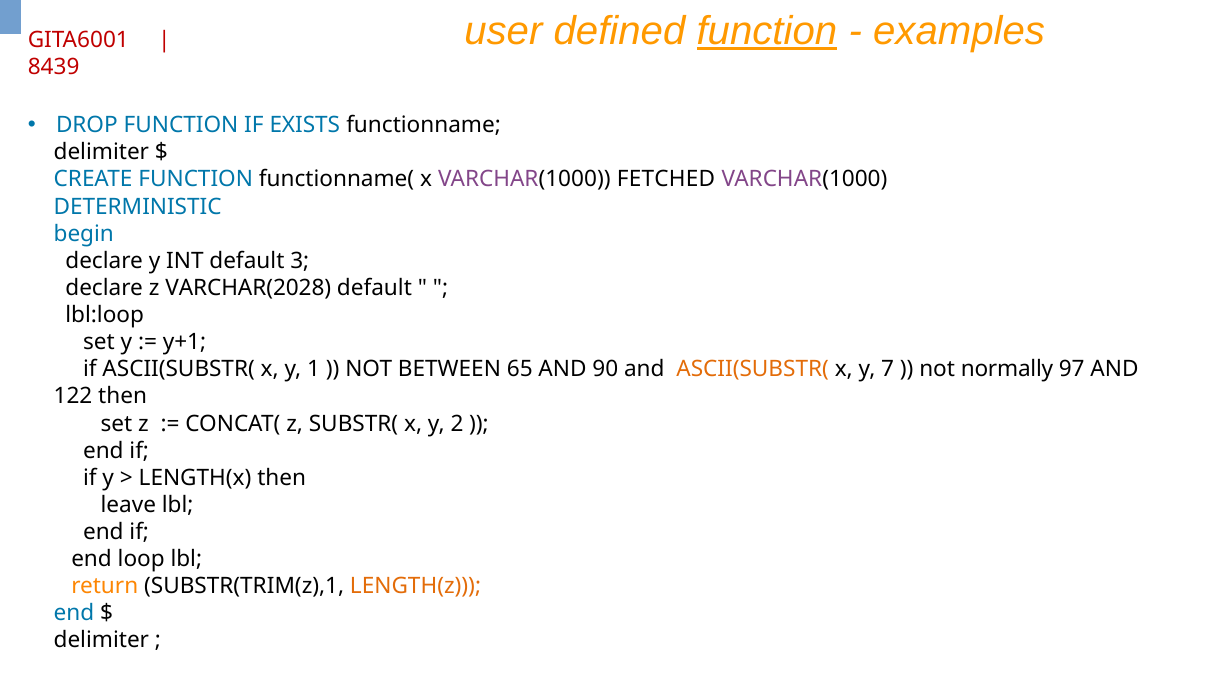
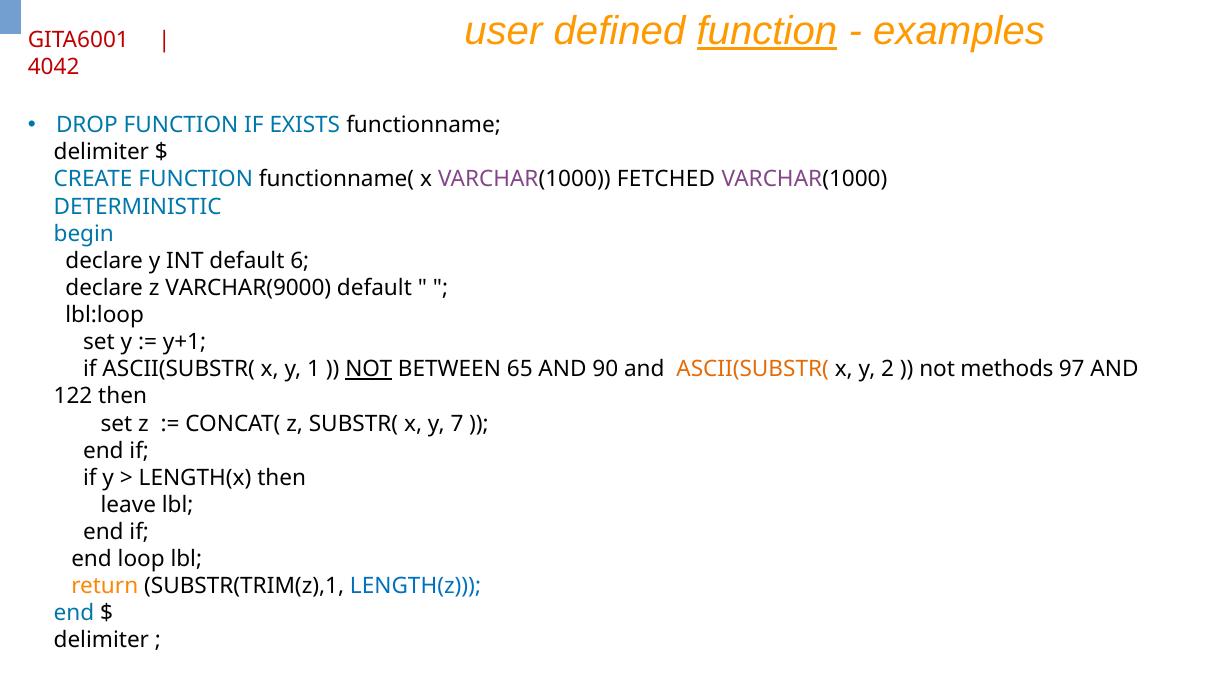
8439: 8439 -> 4042
3: 3 -> 6
VARCHAR(2028: VARCHAR(2028 -> VARCHAR(9000
NOT at (369, 369) underline: none -> present
7: 7 -> 2
normally: normally -> methods
2: 2 -> 7
LENGTH(z colour: orange -> blue
